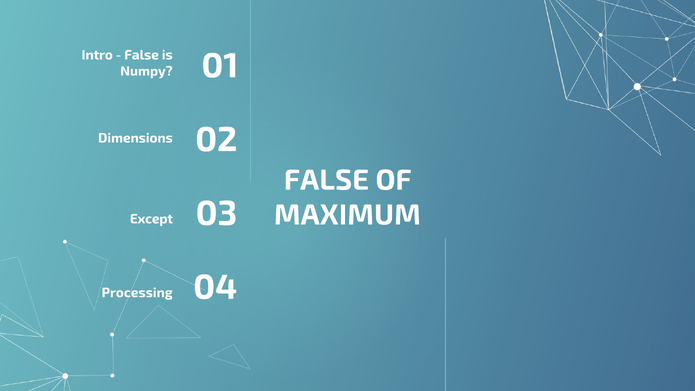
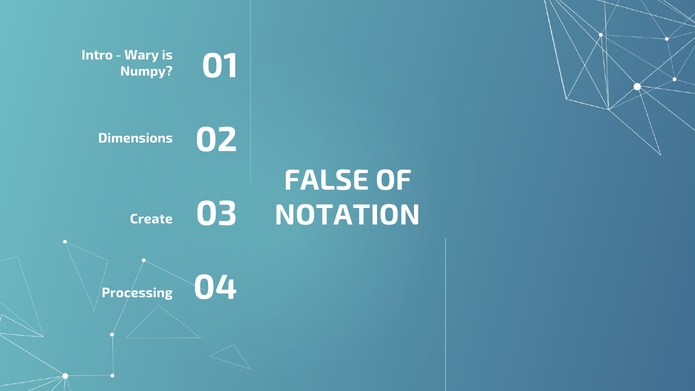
False at (142, 55): False -> Wary
MAXIMUM: MAXIMUM -> NOTATION
Except: Except -> Create
